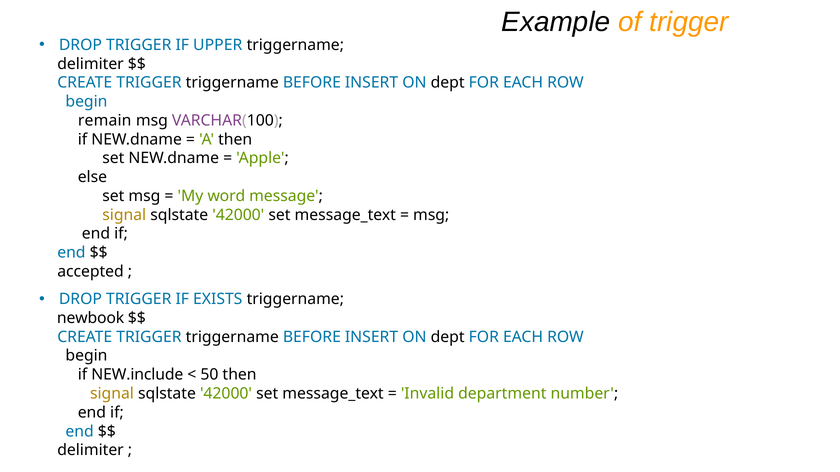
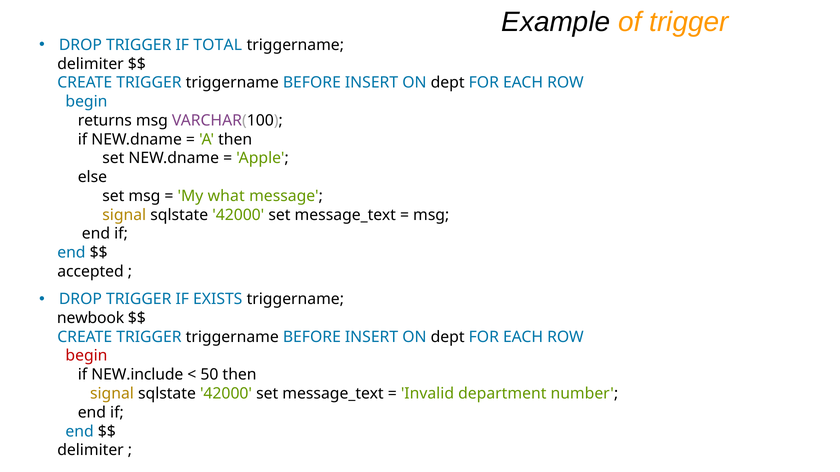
UPPER: UPPER -> TOTAL
remain: remain -> returns
word: word -> what
begin at (86, 356) colour: black -> red
